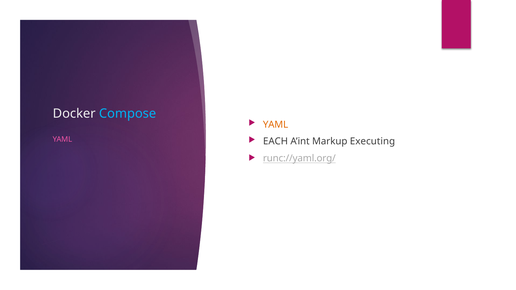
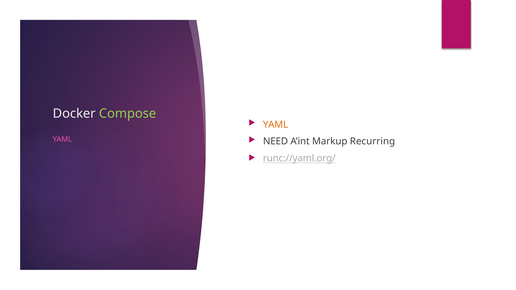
Compose colour: light blue -> light green
EACH: EACH -> NEED
Executing: Executing -> Recurring
